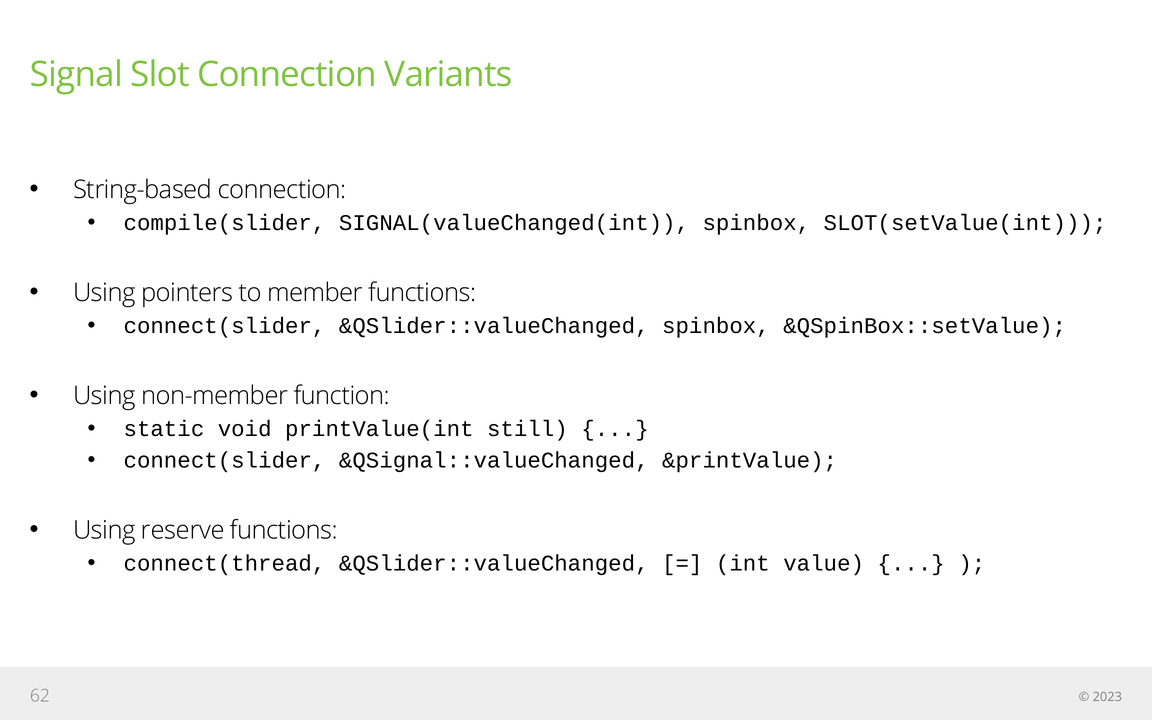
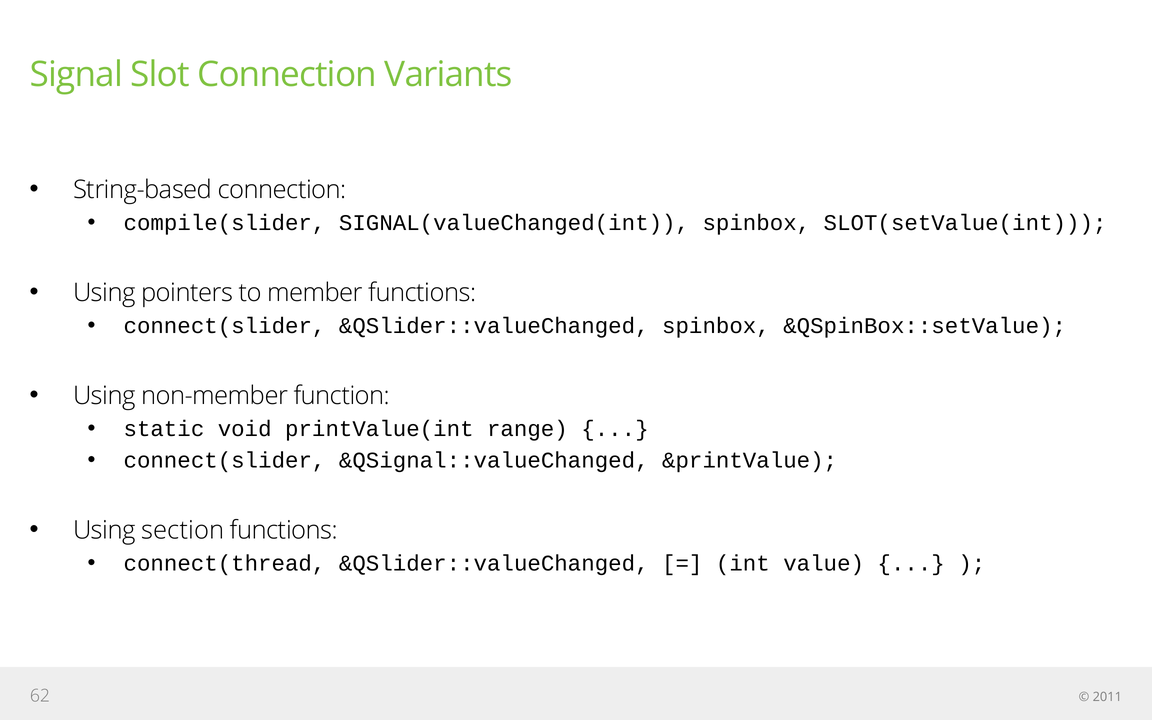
still: still -> range
reserve: reserve -> section
2023: 2023 -> 2011
